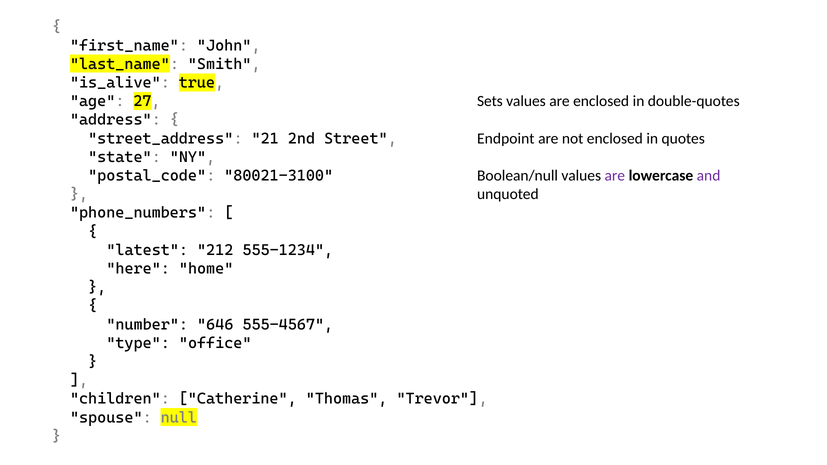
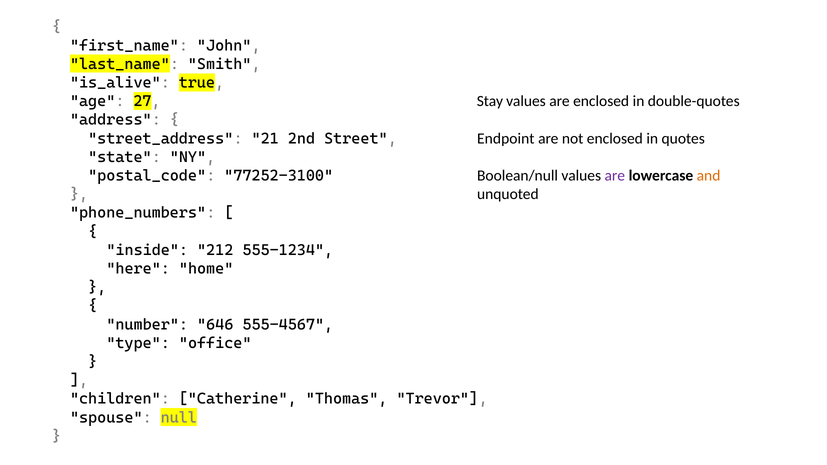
Sets: Sets -> Stay
80021-3100: 80021-3100 -> 77252-3100
and colour: purple -> orange
latest: latest -> inside
